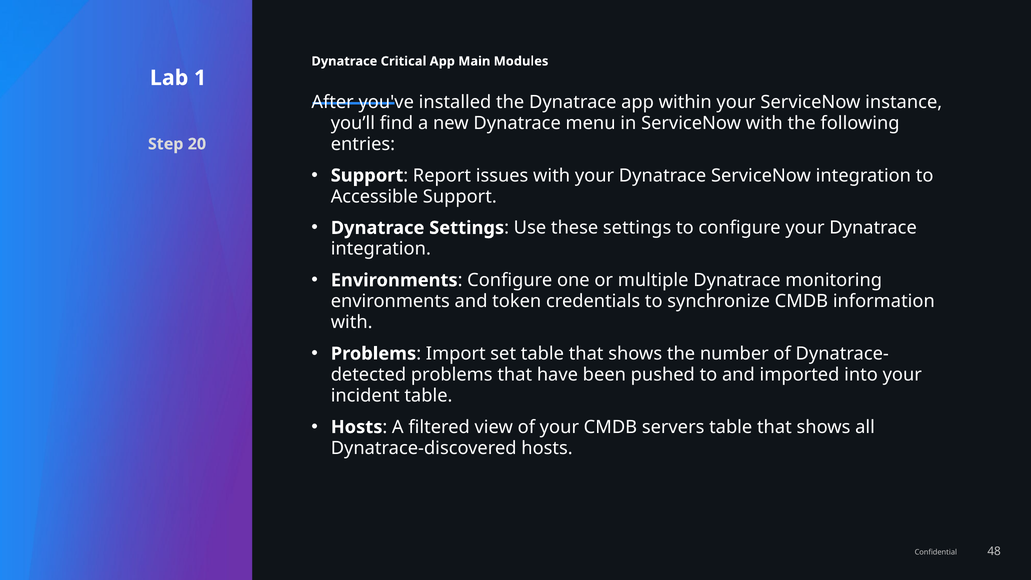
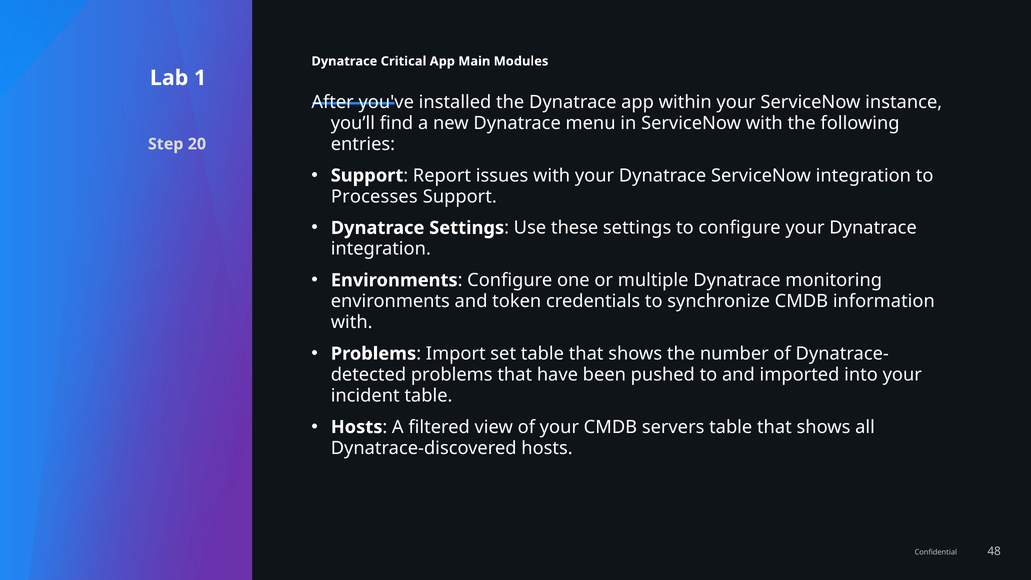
Accessible: Accessible -> Processes
